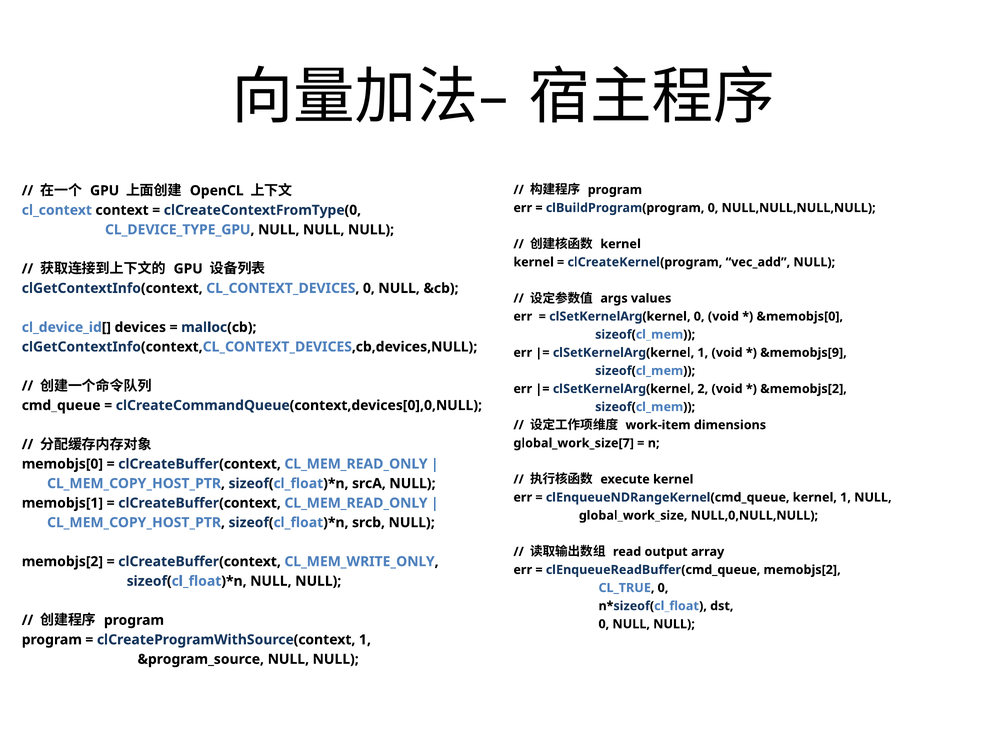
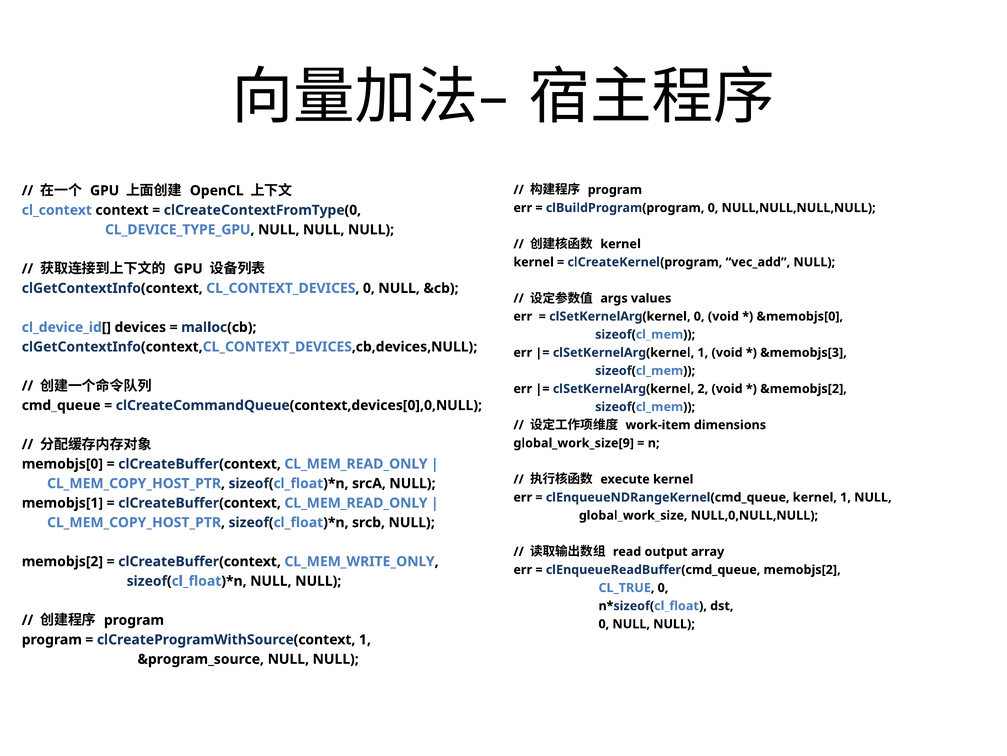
&memobjs[9: &memobjs[9 -> &memobjs[3
global_work_size[7: global_work_size[7 -> global_work_size[9
